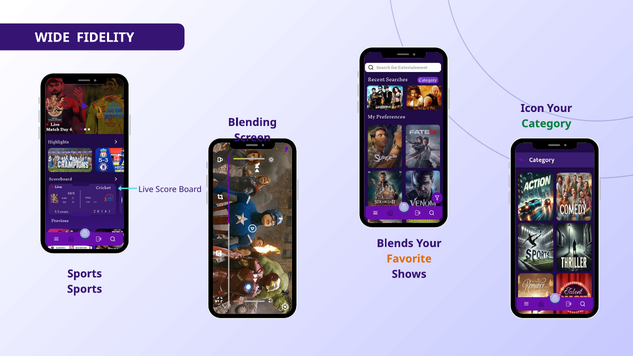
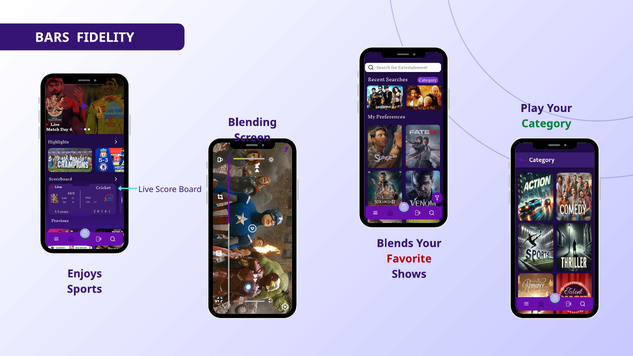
WIDE: WIDE -> BARS
Icon: Icon -> Play
Favorite colour: orange -> red
Sports at (85, 274): Sports -> Enjoys
